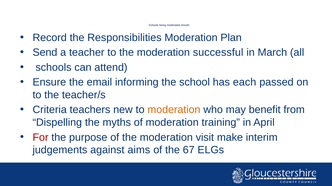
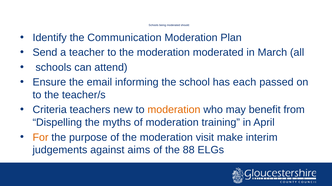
Record: Record -> Identify
Responsibilities: Responsibilities -> Communication
moderation successful: successful -> moderated
For colour: red -> orange
67: 67 -> 88
